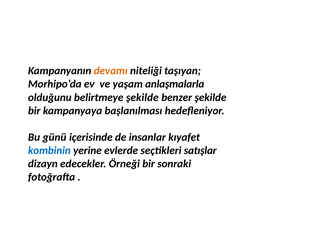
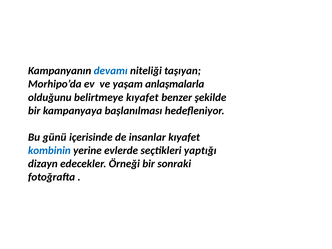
devamı colour: orange -> blue
belirtmeye şekilde: şekilde -> kıyafet
satışlar: satışlar -> yaptığı
